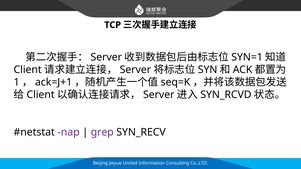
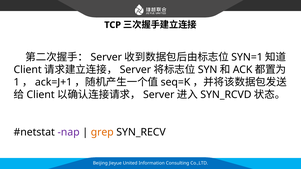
grep colour: purple -> orange
